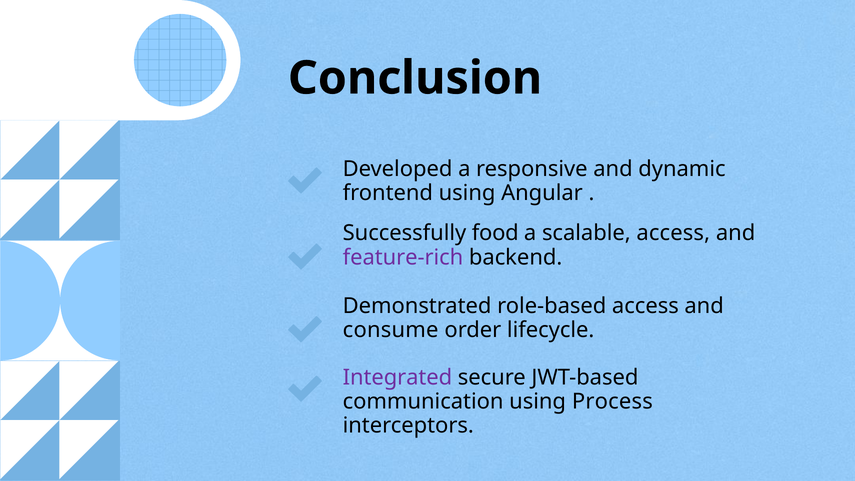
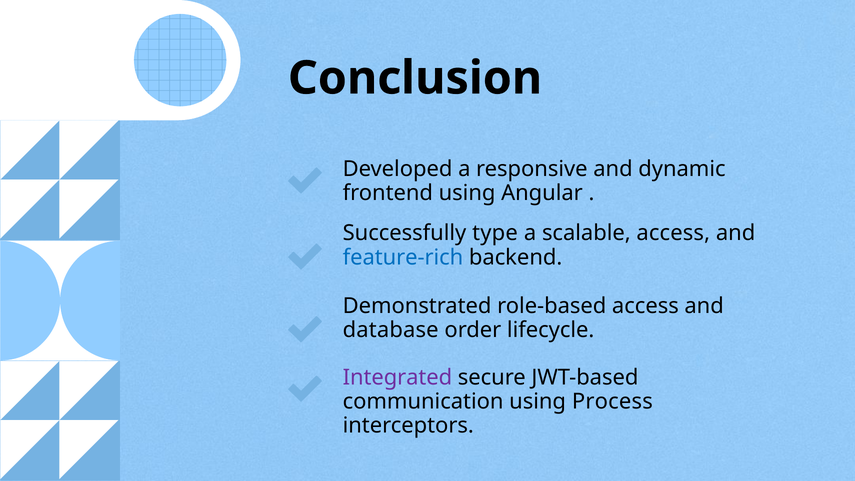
food: food -> type
feature-rich colour: purple -> blue
consume: consume -> database
